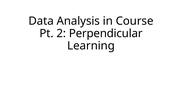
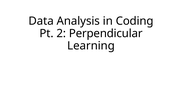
Course: Course -> Coding
